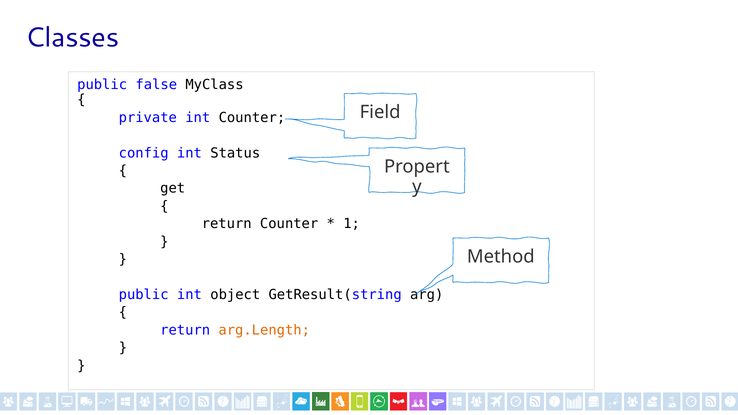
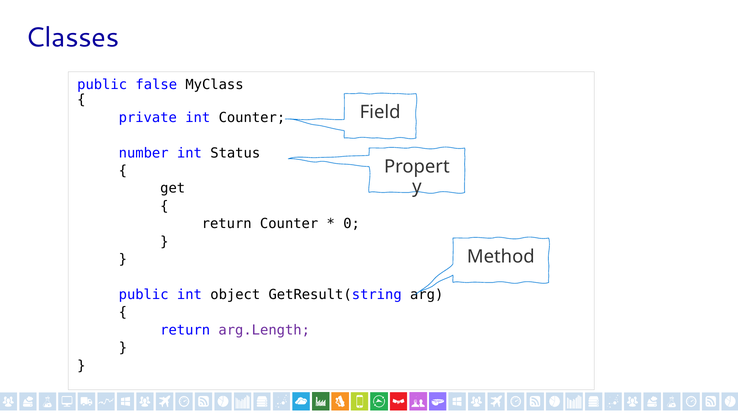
config: config -> number
1: 1 -> 0
arg.Length colour: orange -> purple
